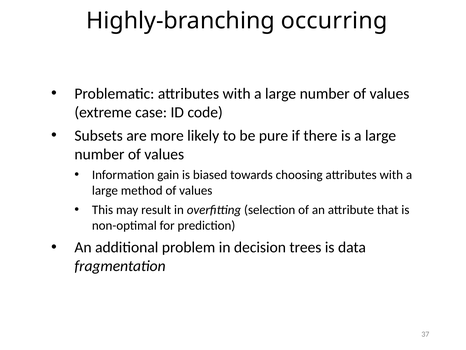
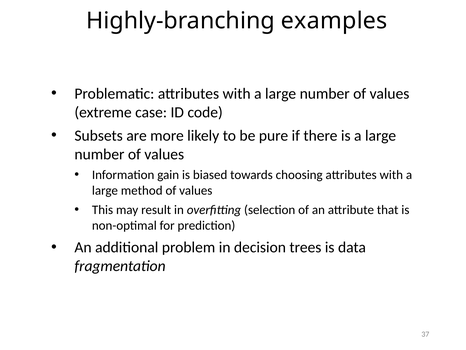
occurring: occurring -> examples
